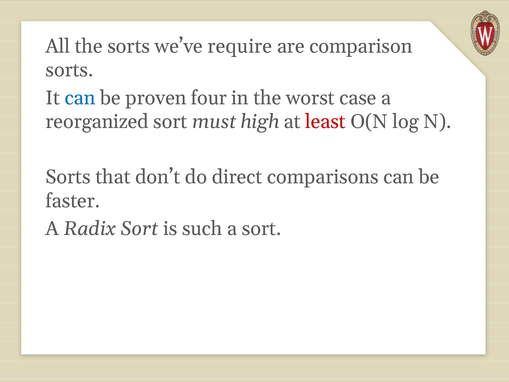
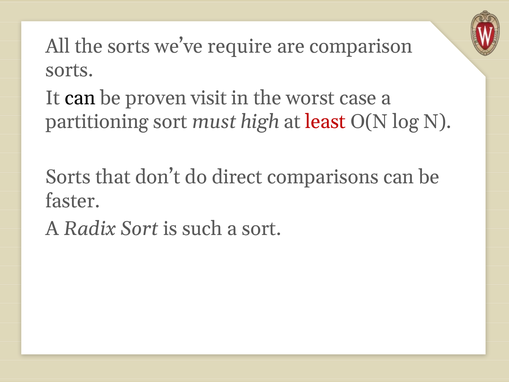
can at (80, 98) colour: blue -> black
four: four -> visit
reorganized: reorganized -> partitioning
